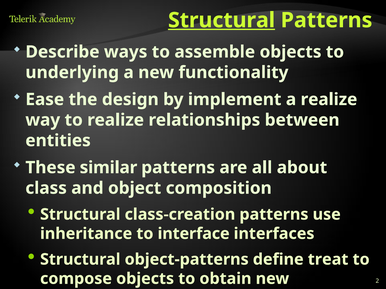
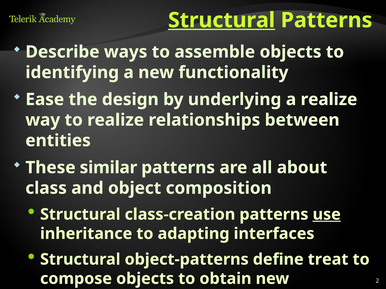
underlying: underlying -> identifying
implement: implement -> underlying
use underline: none -> present
interface: interface -> adapting
